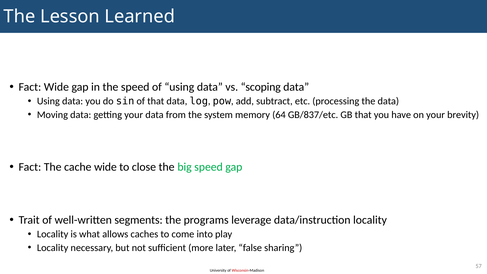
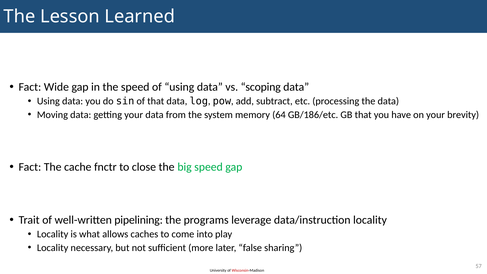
GB/837/etc: GB/837/etc -> GB/186/etc
cache wide: wide -> fnctr
segments: segments -> pipelining
